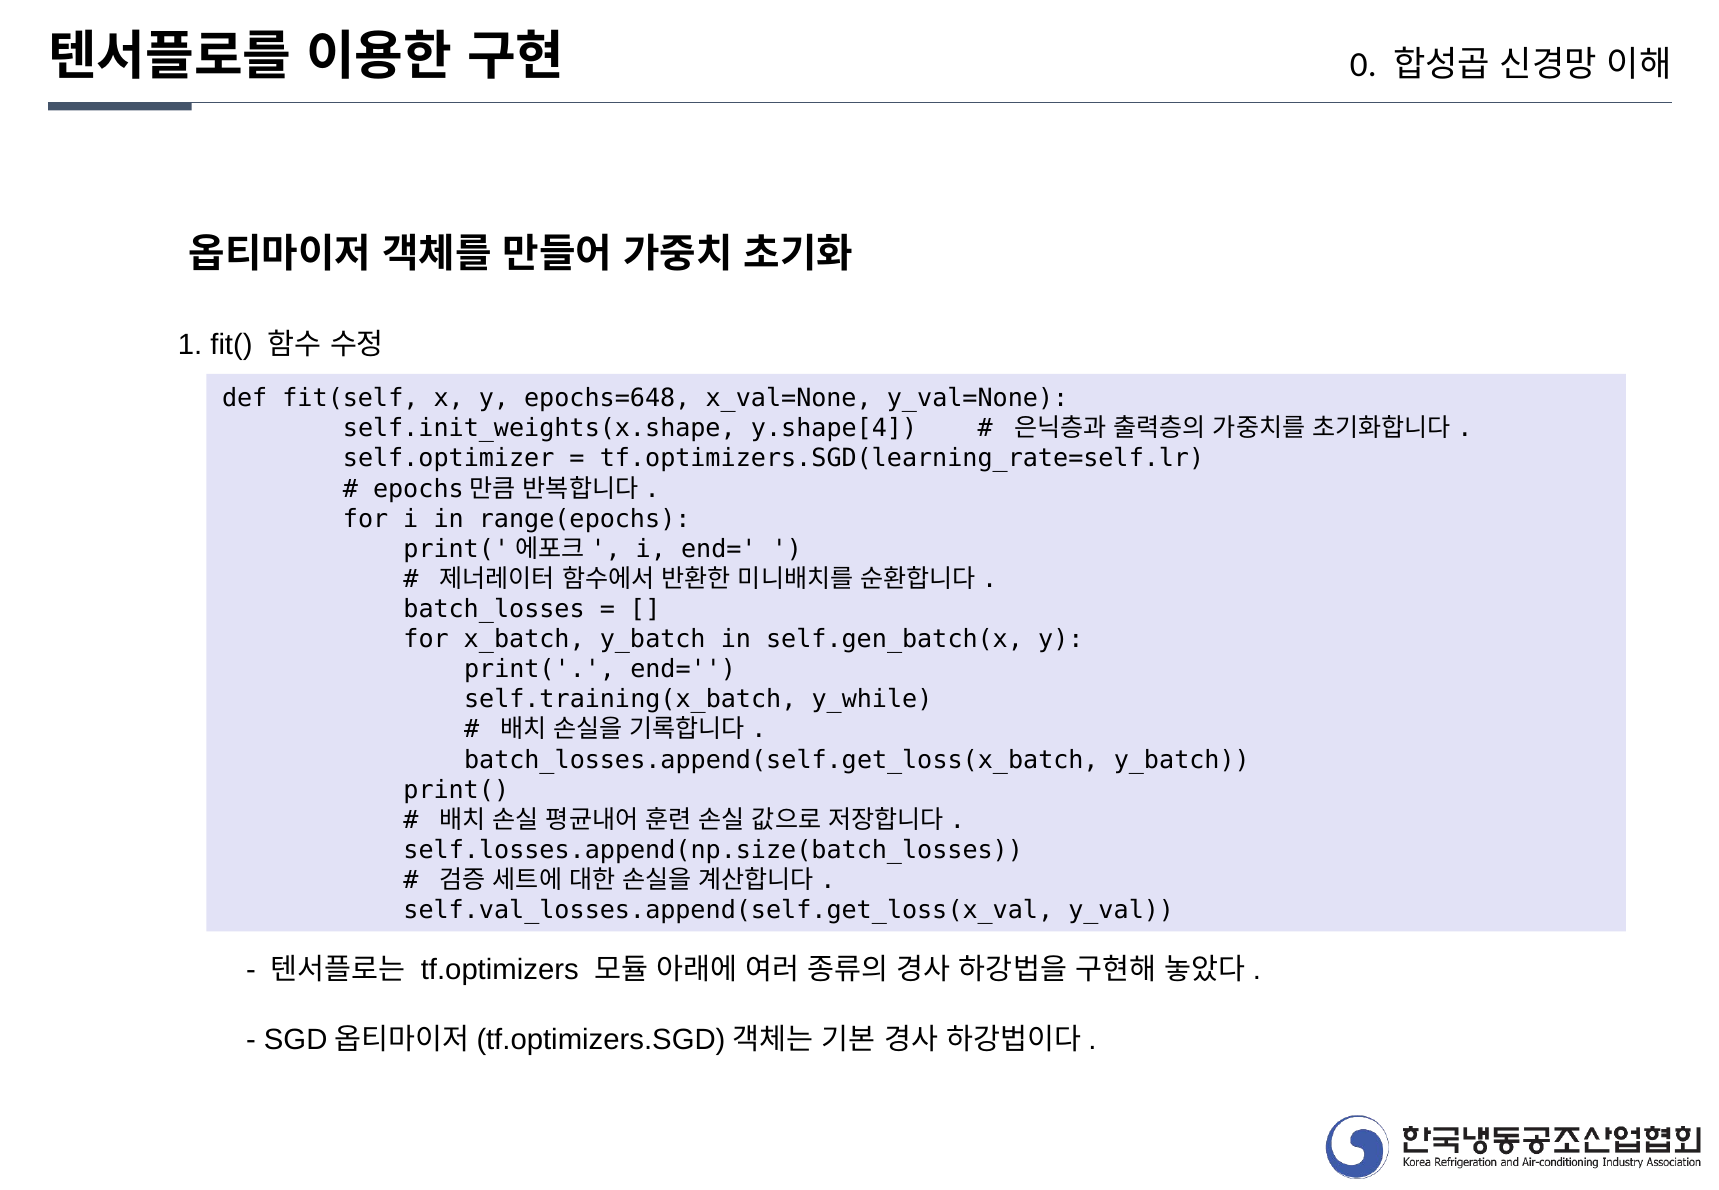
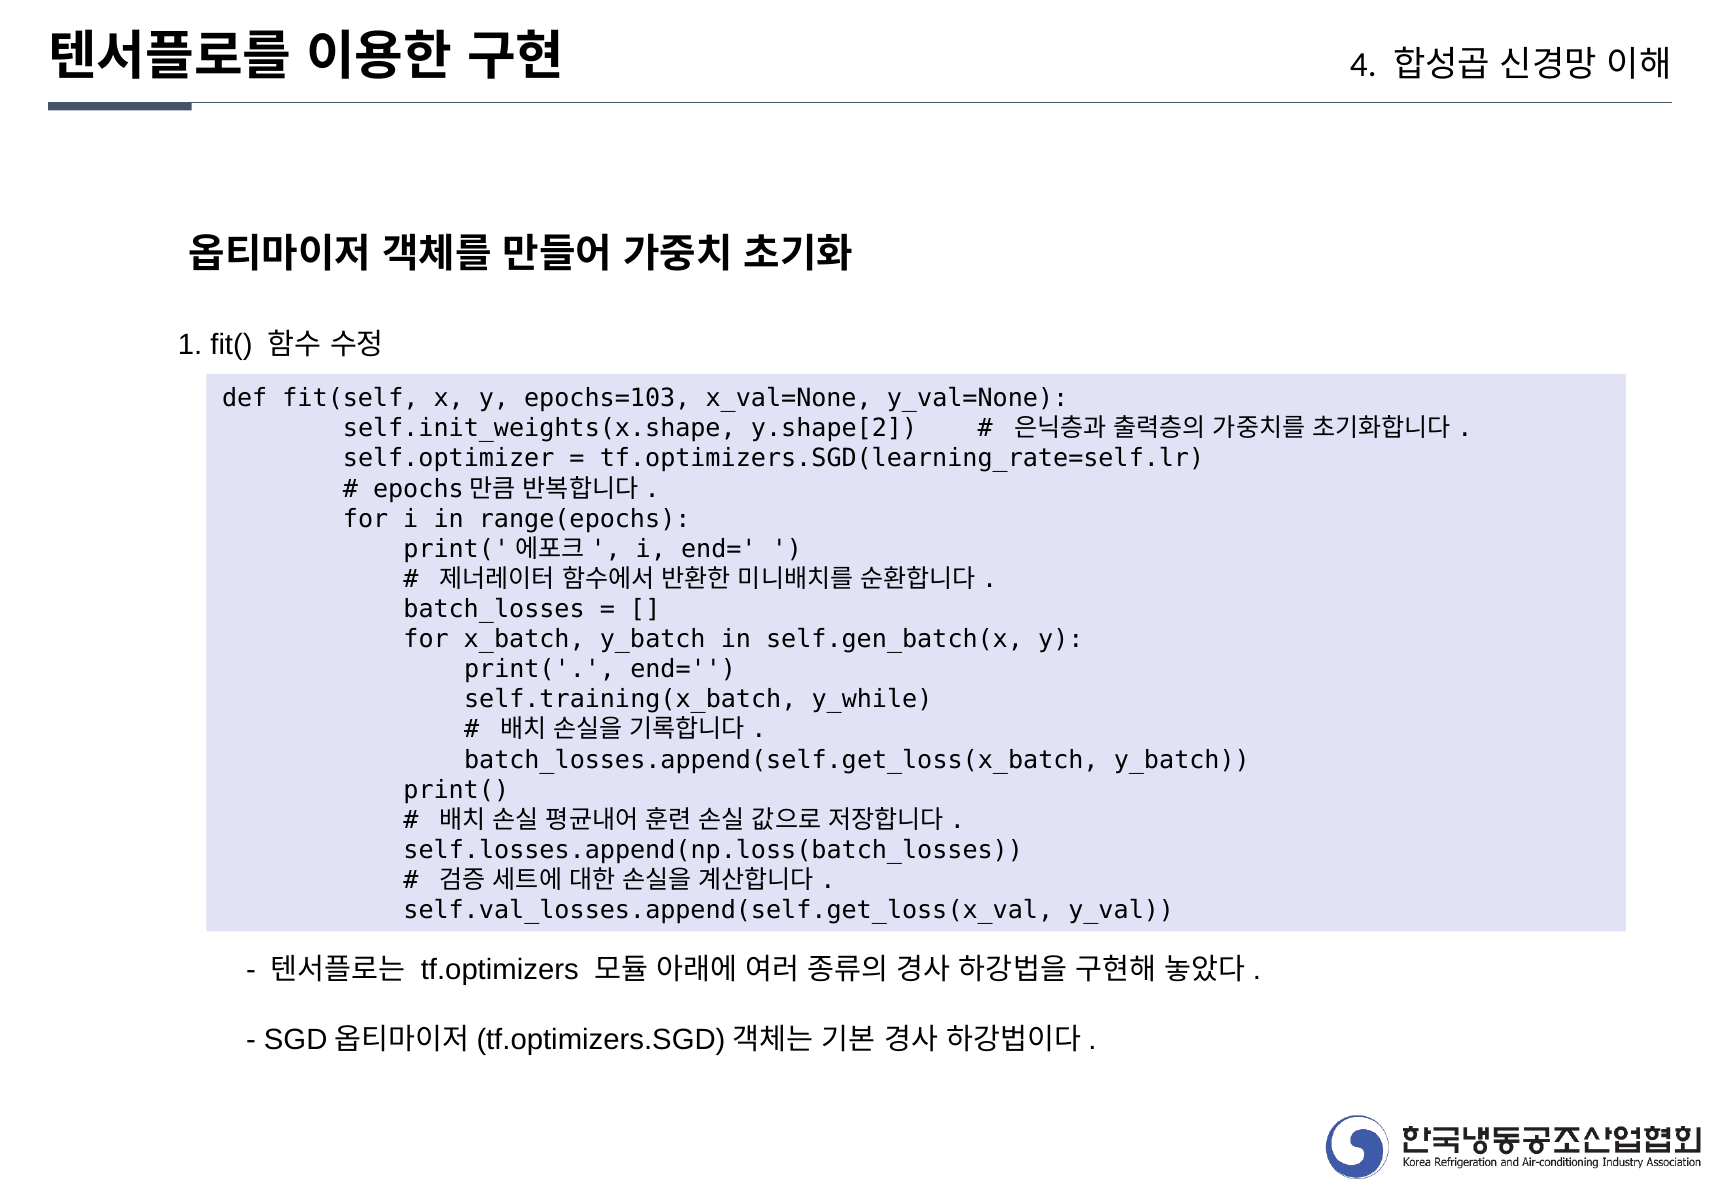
0: 0 -> 4
epochs=648: epochs=648 -> epochs=103
y.shape[4: y.shape[4 -> y.shape[2
self.losses.append(np.size(batch_losses: self.losses.append(np.size(batch_losses -> self.losses.append(np.loss(batch_losses
